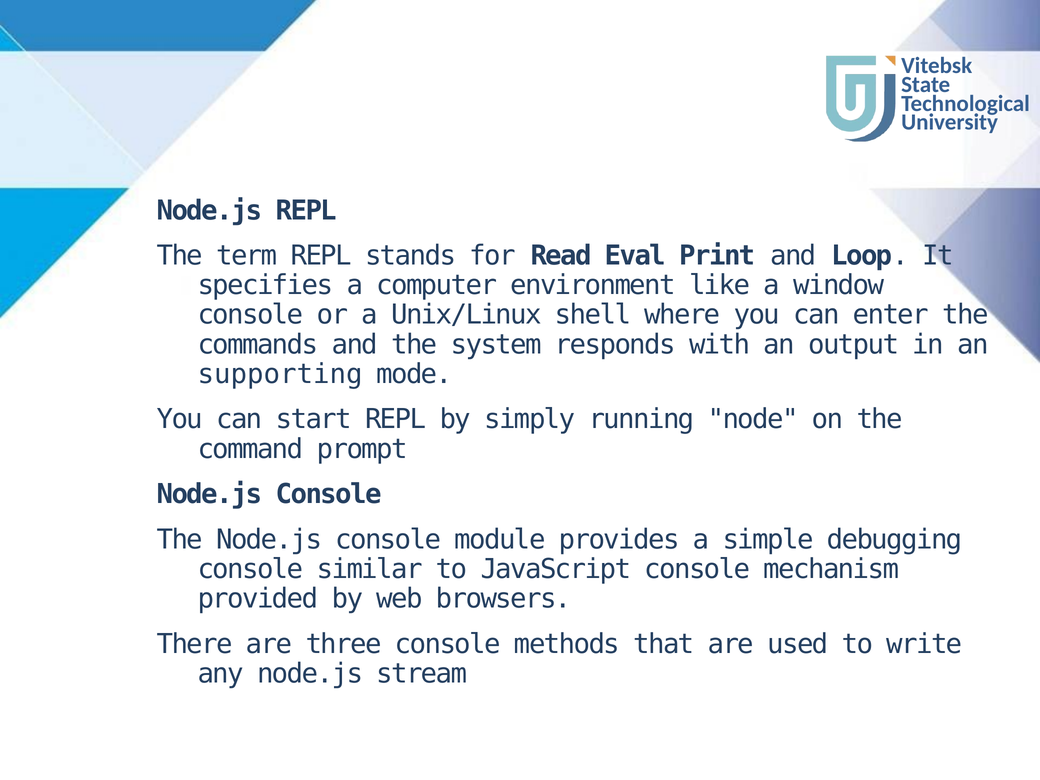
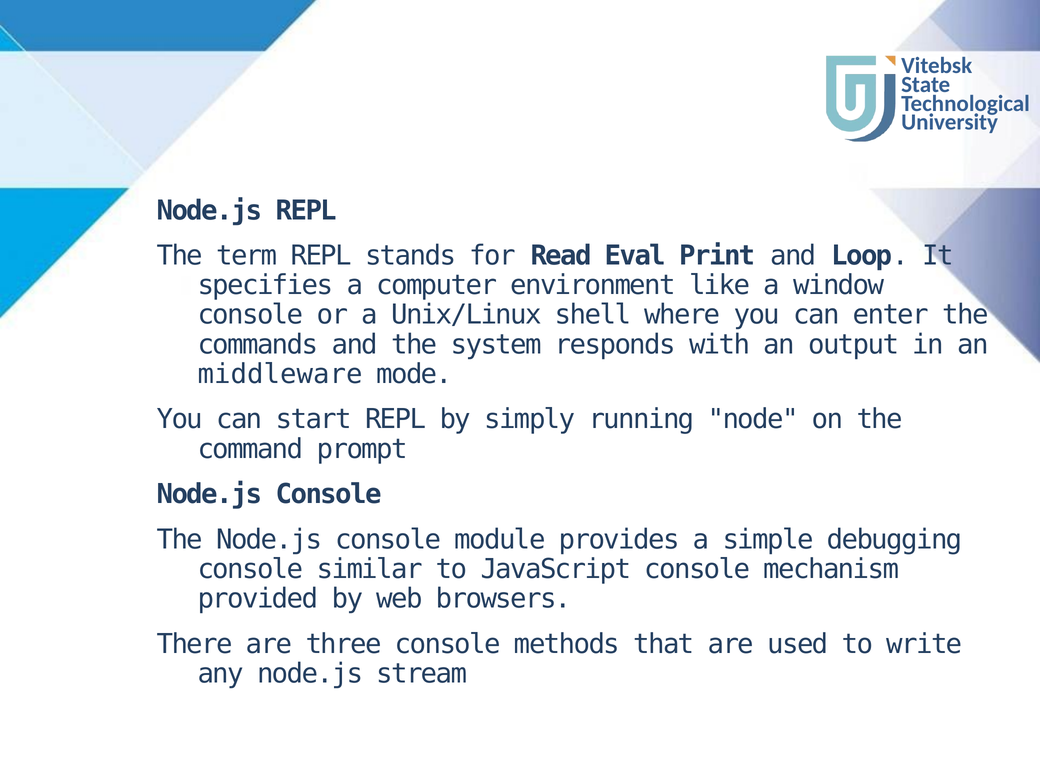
supporting: supporting -> middleware
